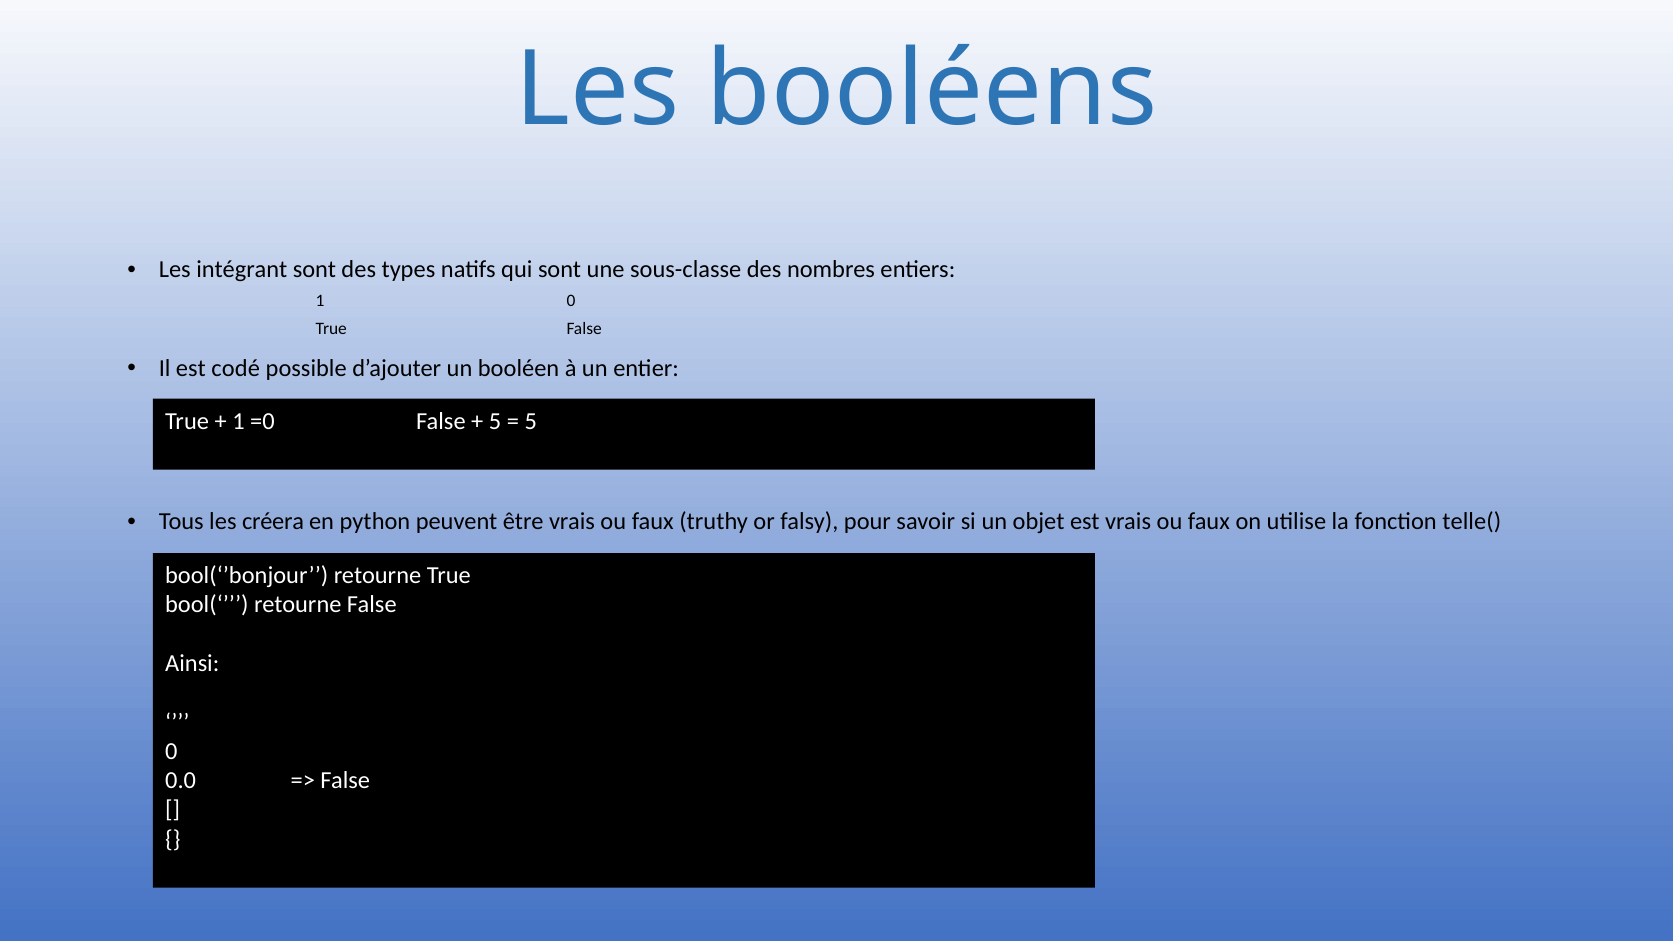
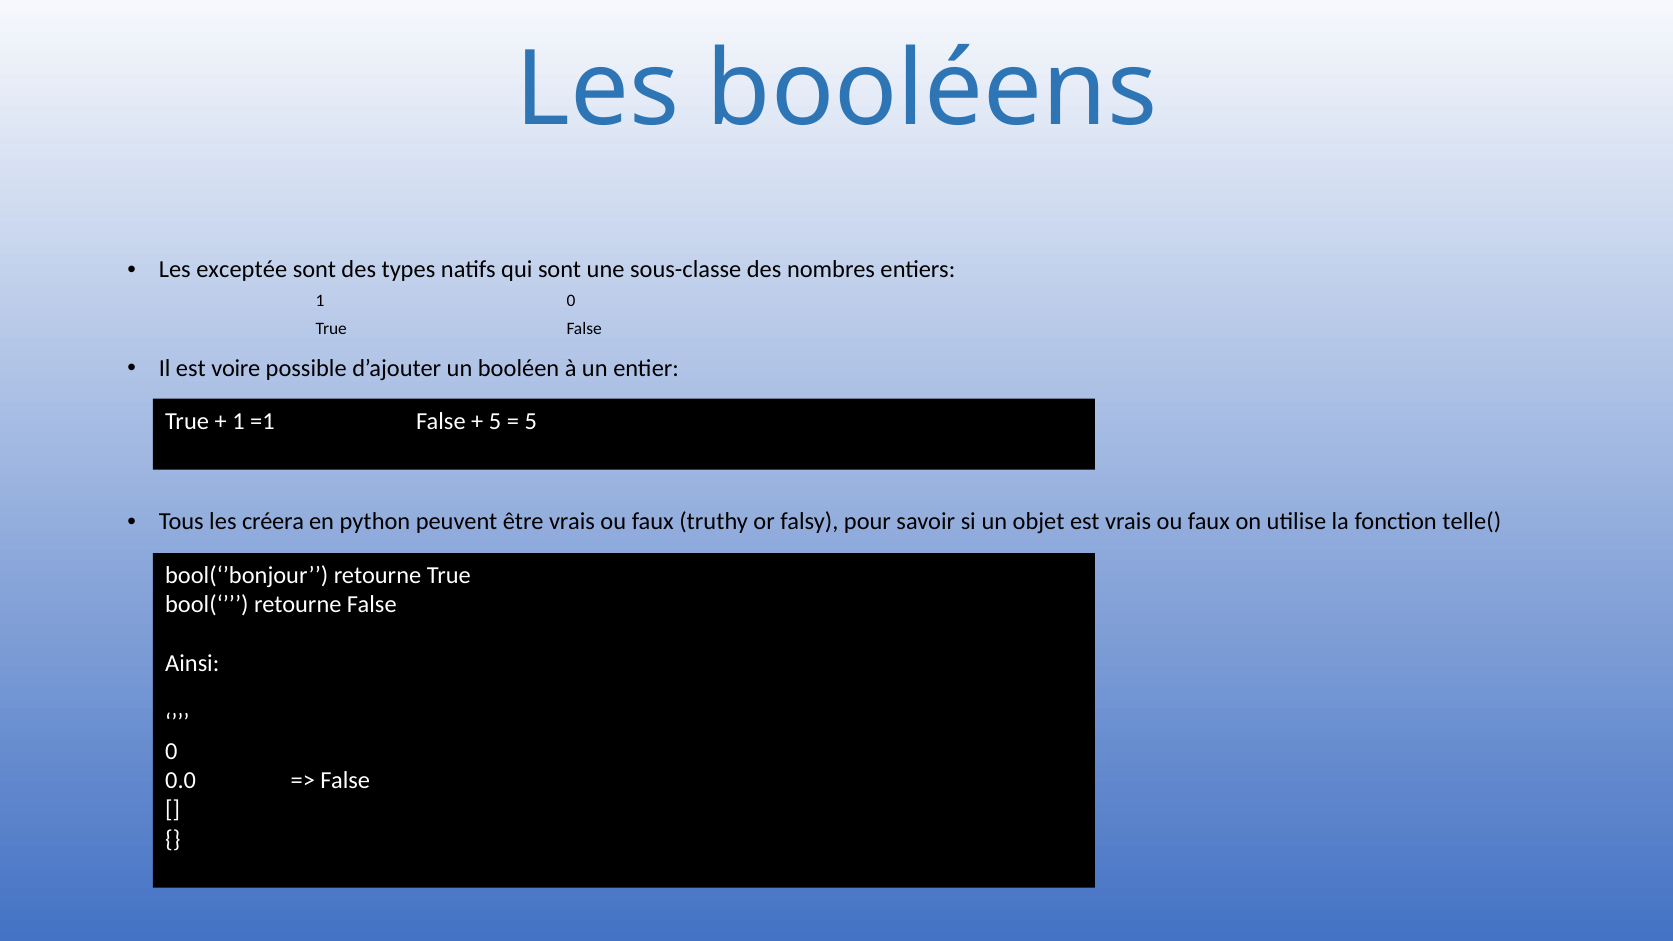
intégrant: intégrant -> exceptée
codé: codé -> voire
=0: =0 -> =1
